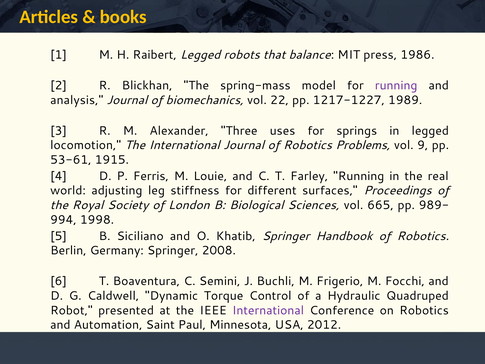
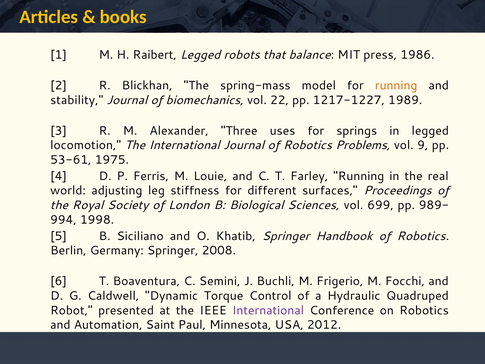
running at (396, 85) colour: purple -> orange
analysis: analysis -> stability
1915: 1915 -> 1975
665: 665 -> 699
